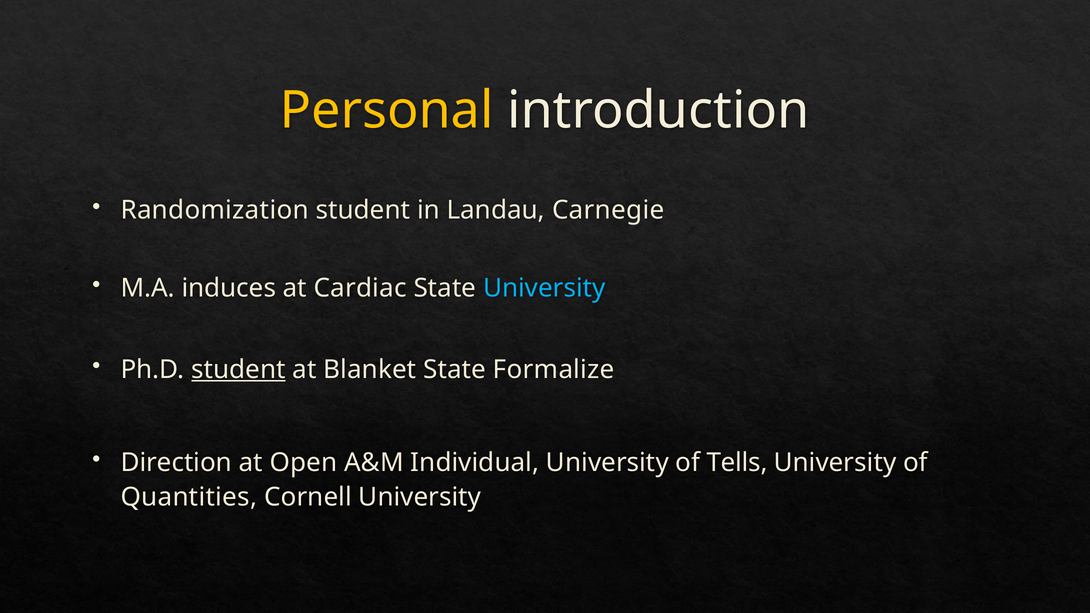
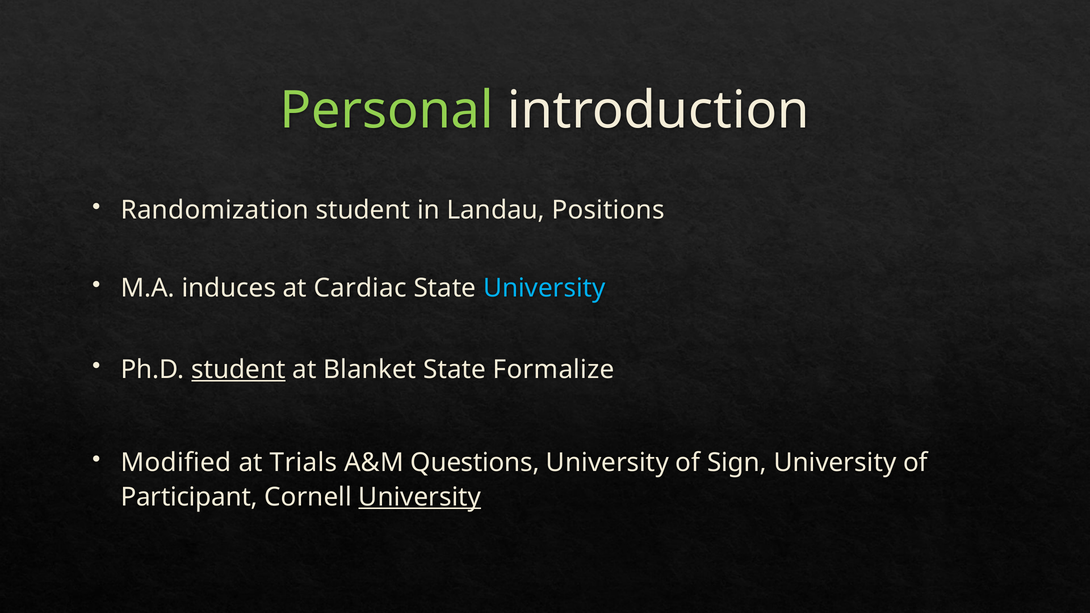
Personal colour: yellow -> light green
Carnegie: Carnegie -> Positions
Direction: Direction -> Modified
Open: Open -> Trials
Individual: Individual -> Questions
Tells: Tells -> Sign
Quantities: Quantities -> Participant
University at (420, 497) underline: none -> present
